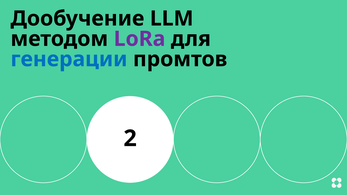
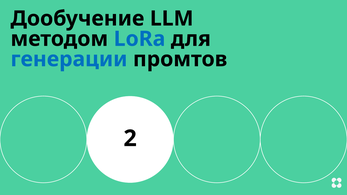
LoRa colour: purple -> blue
